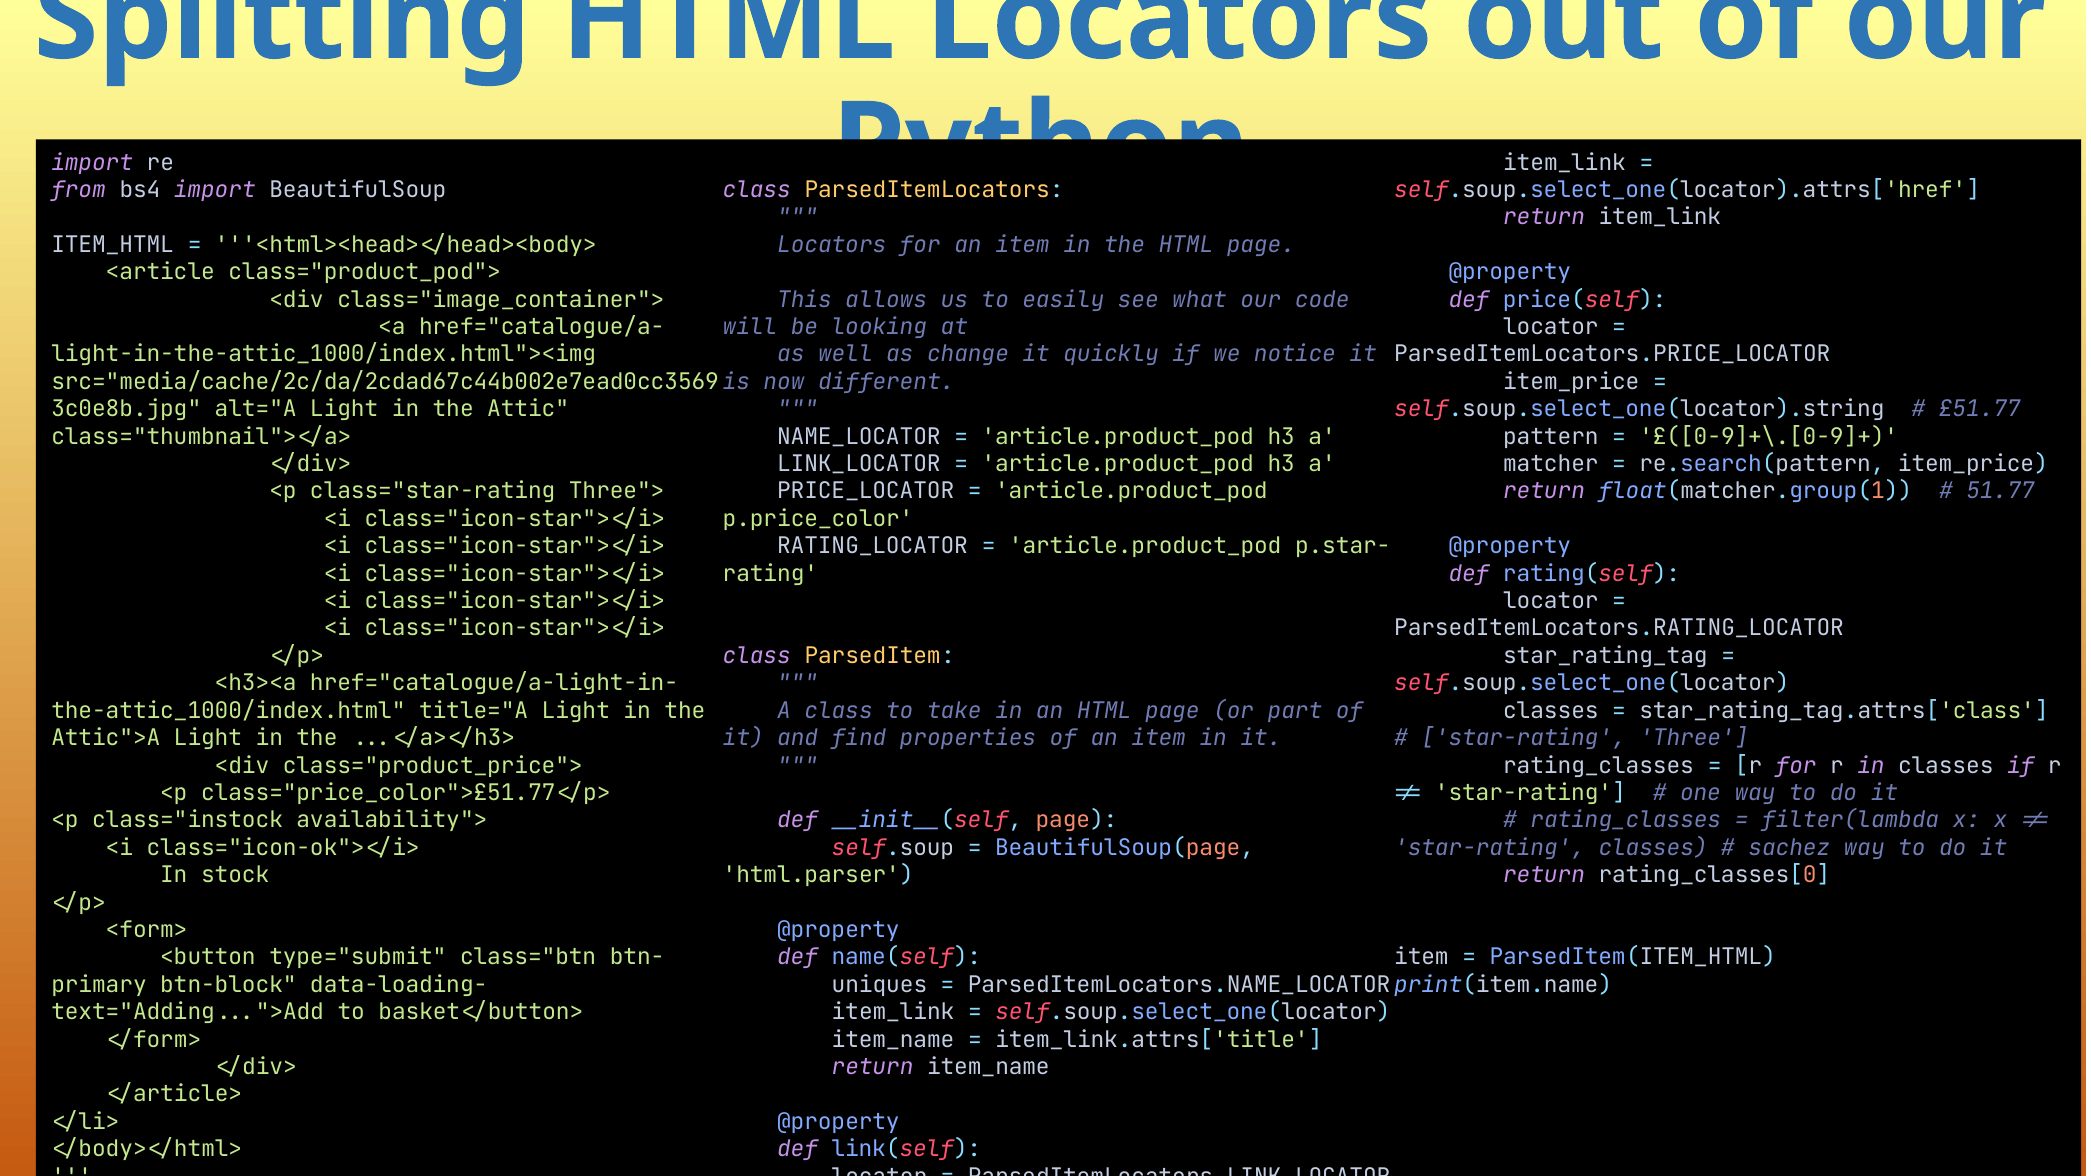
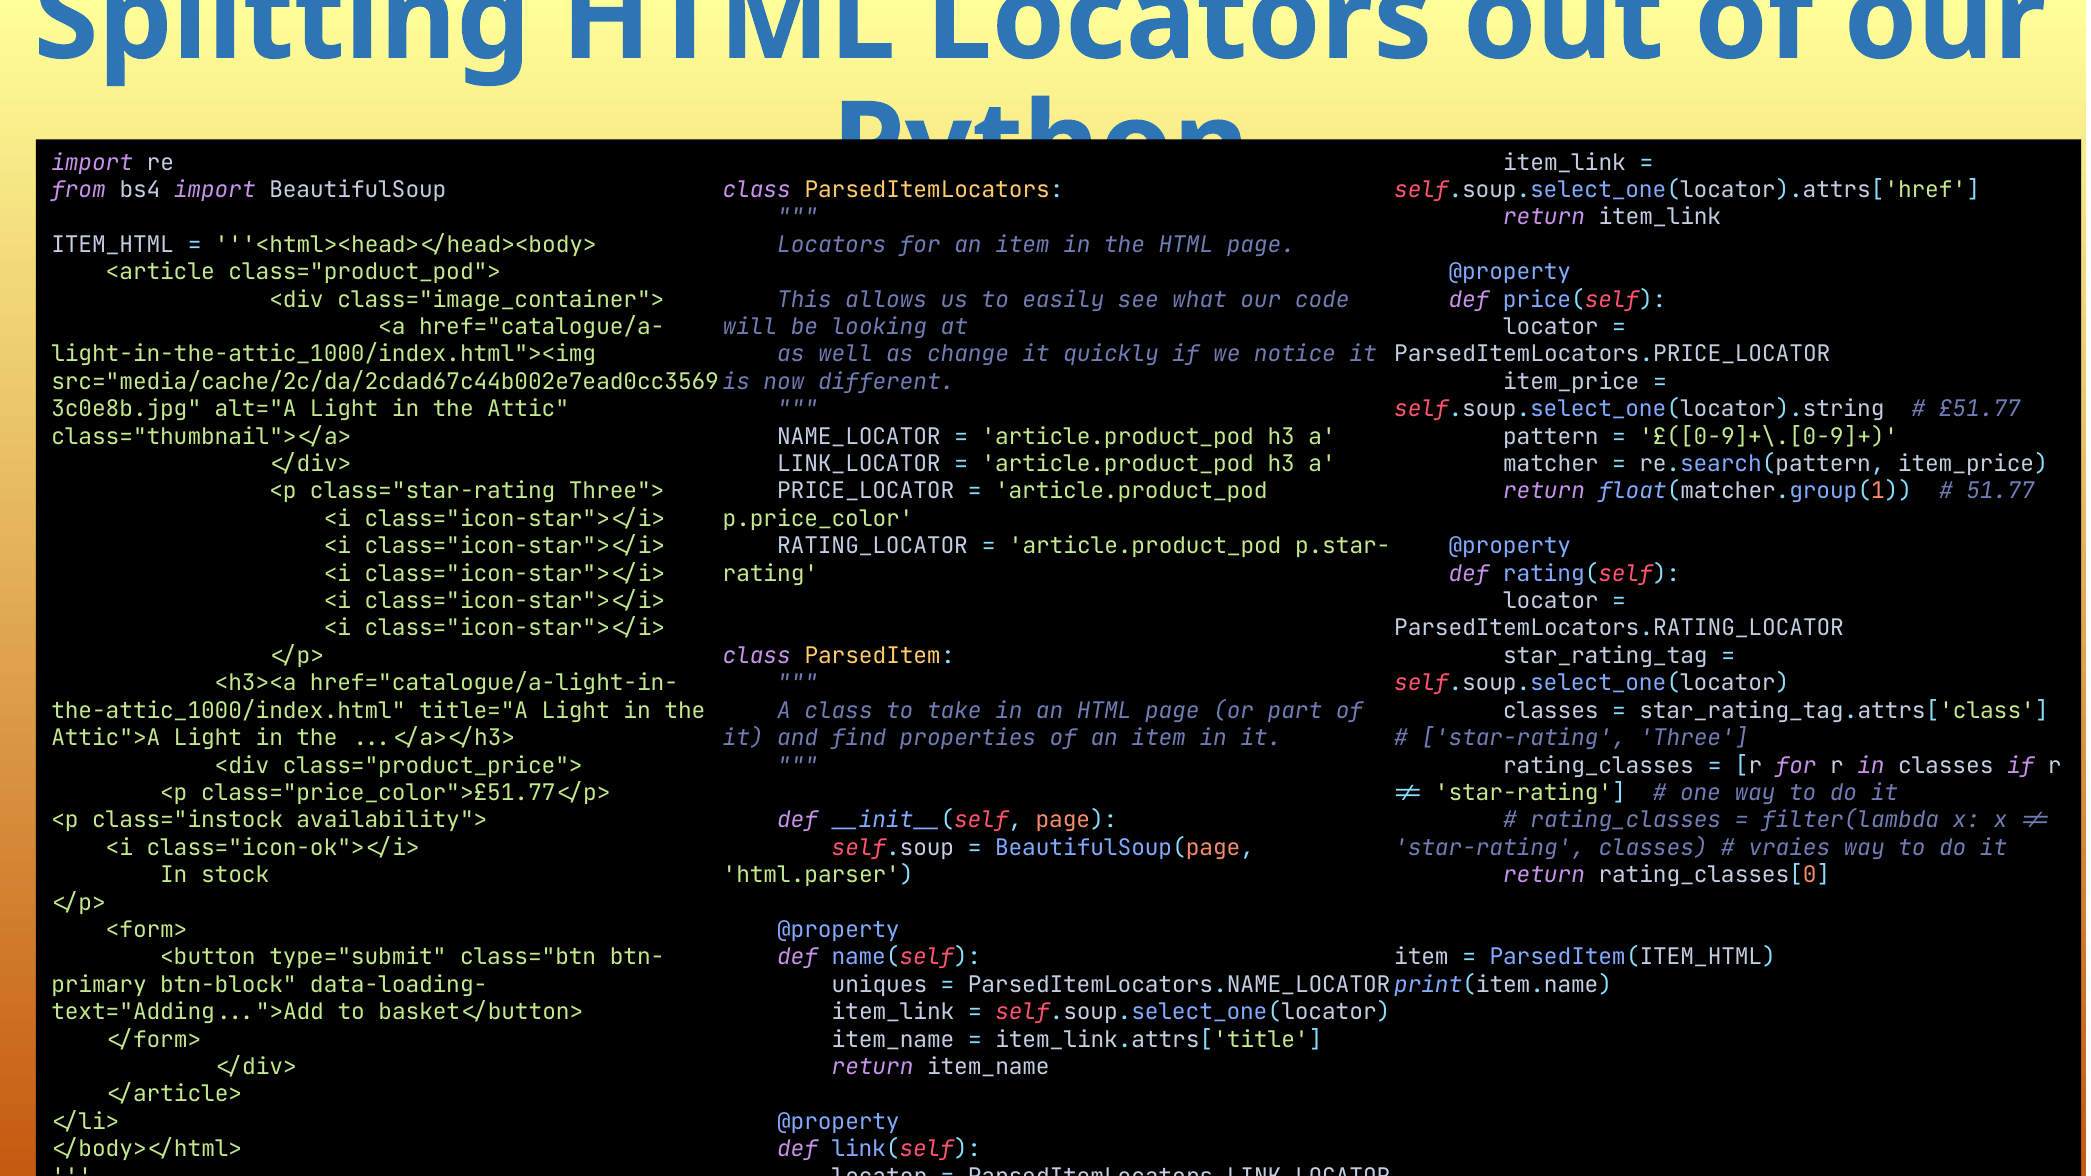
sachez: sachez -> vraies
